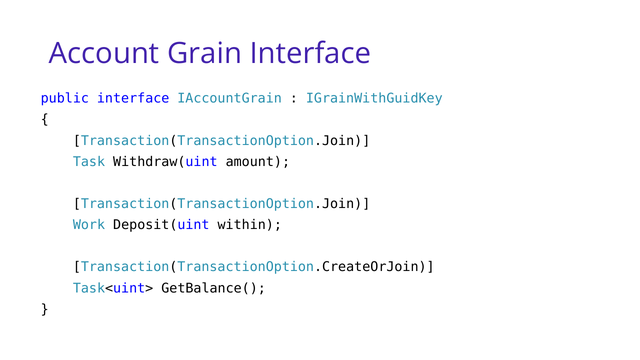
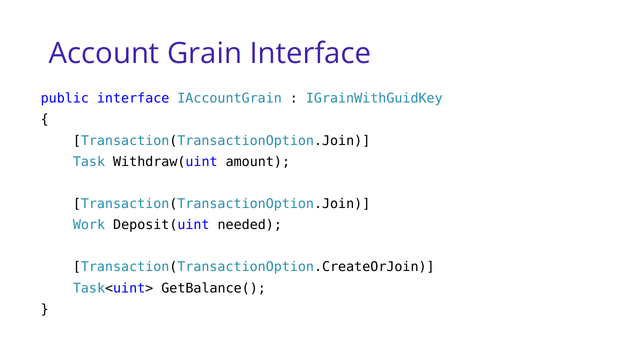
within: within -> needed
